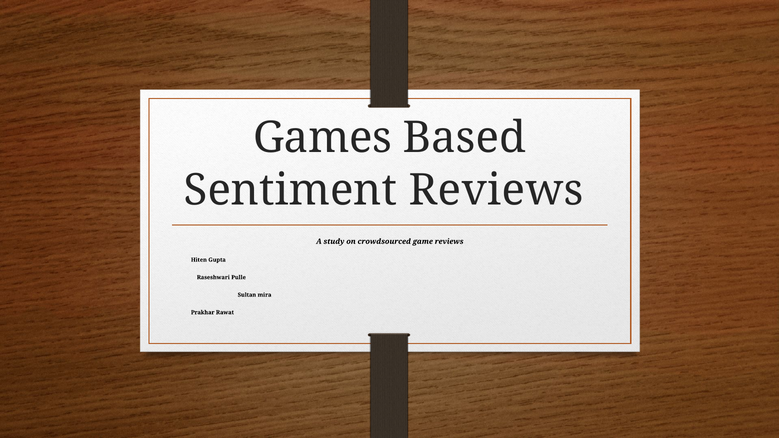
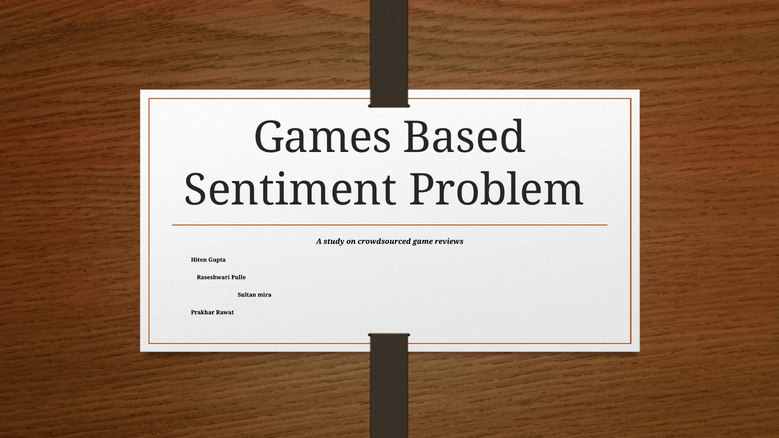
Sentiment Reviews: Reviews -> Problem
